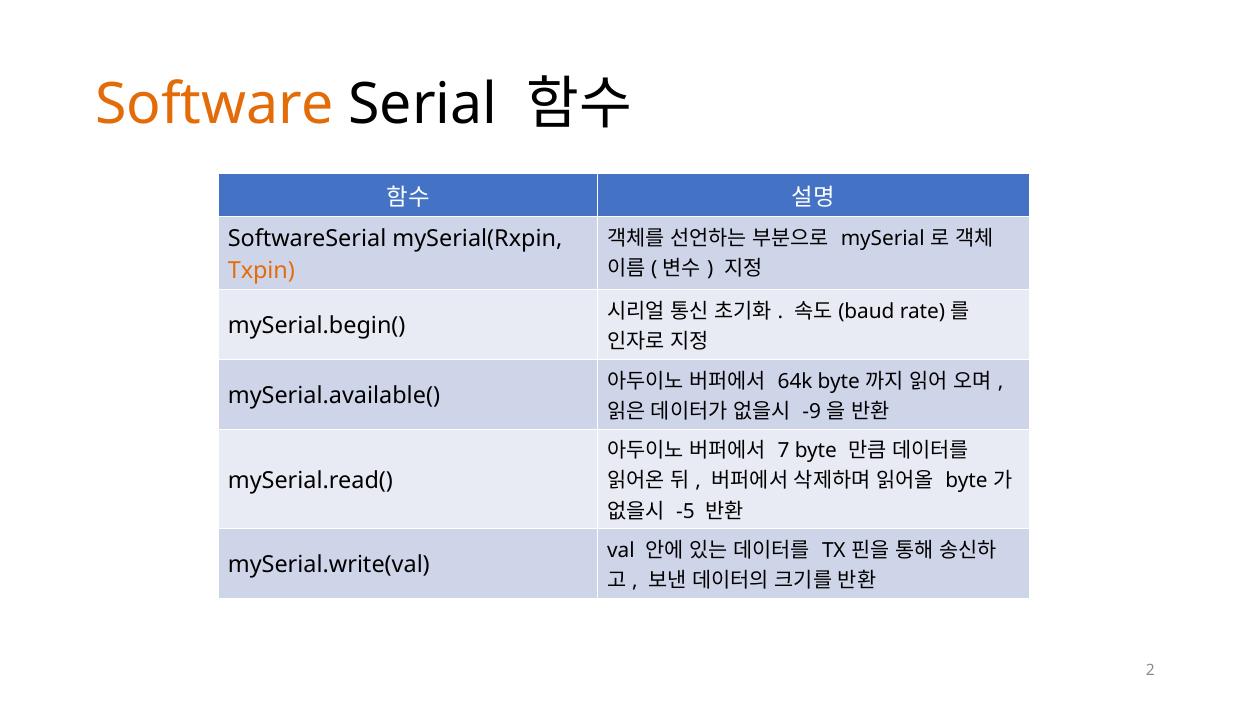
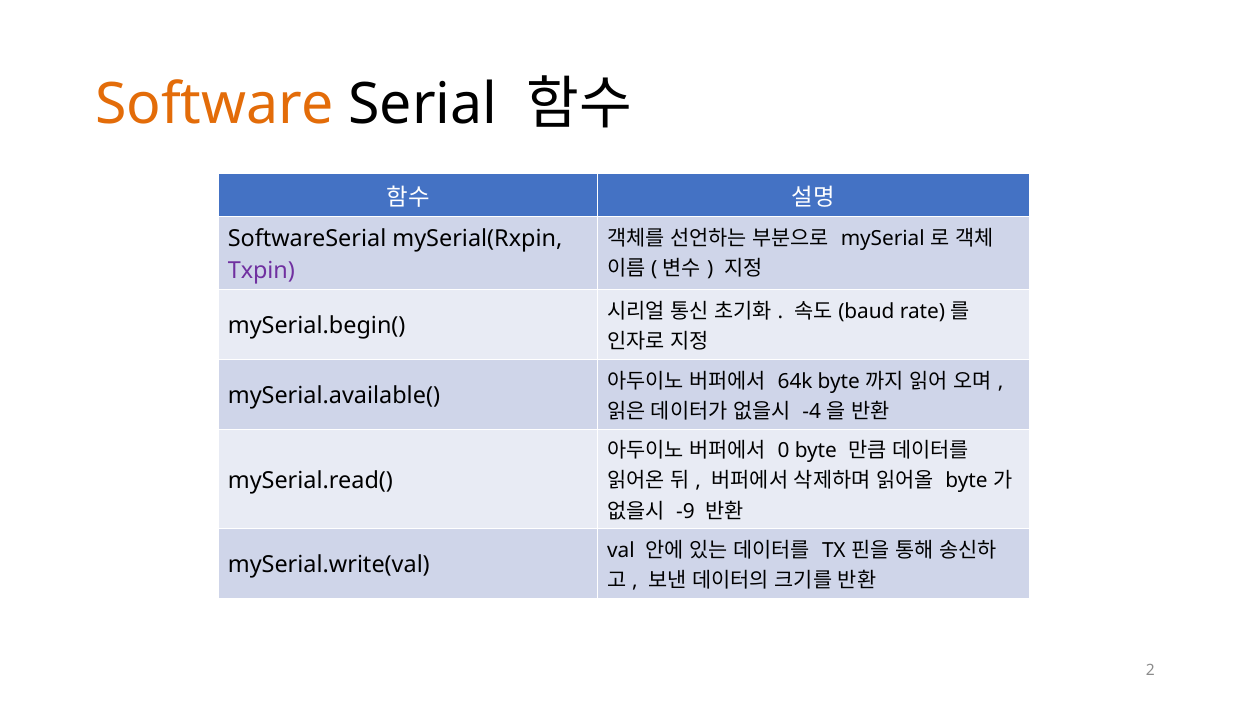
Txpin colour: orange -> purple
-9: -9 -> -4
7: 7 -> 0
-5: -5 -> -9
